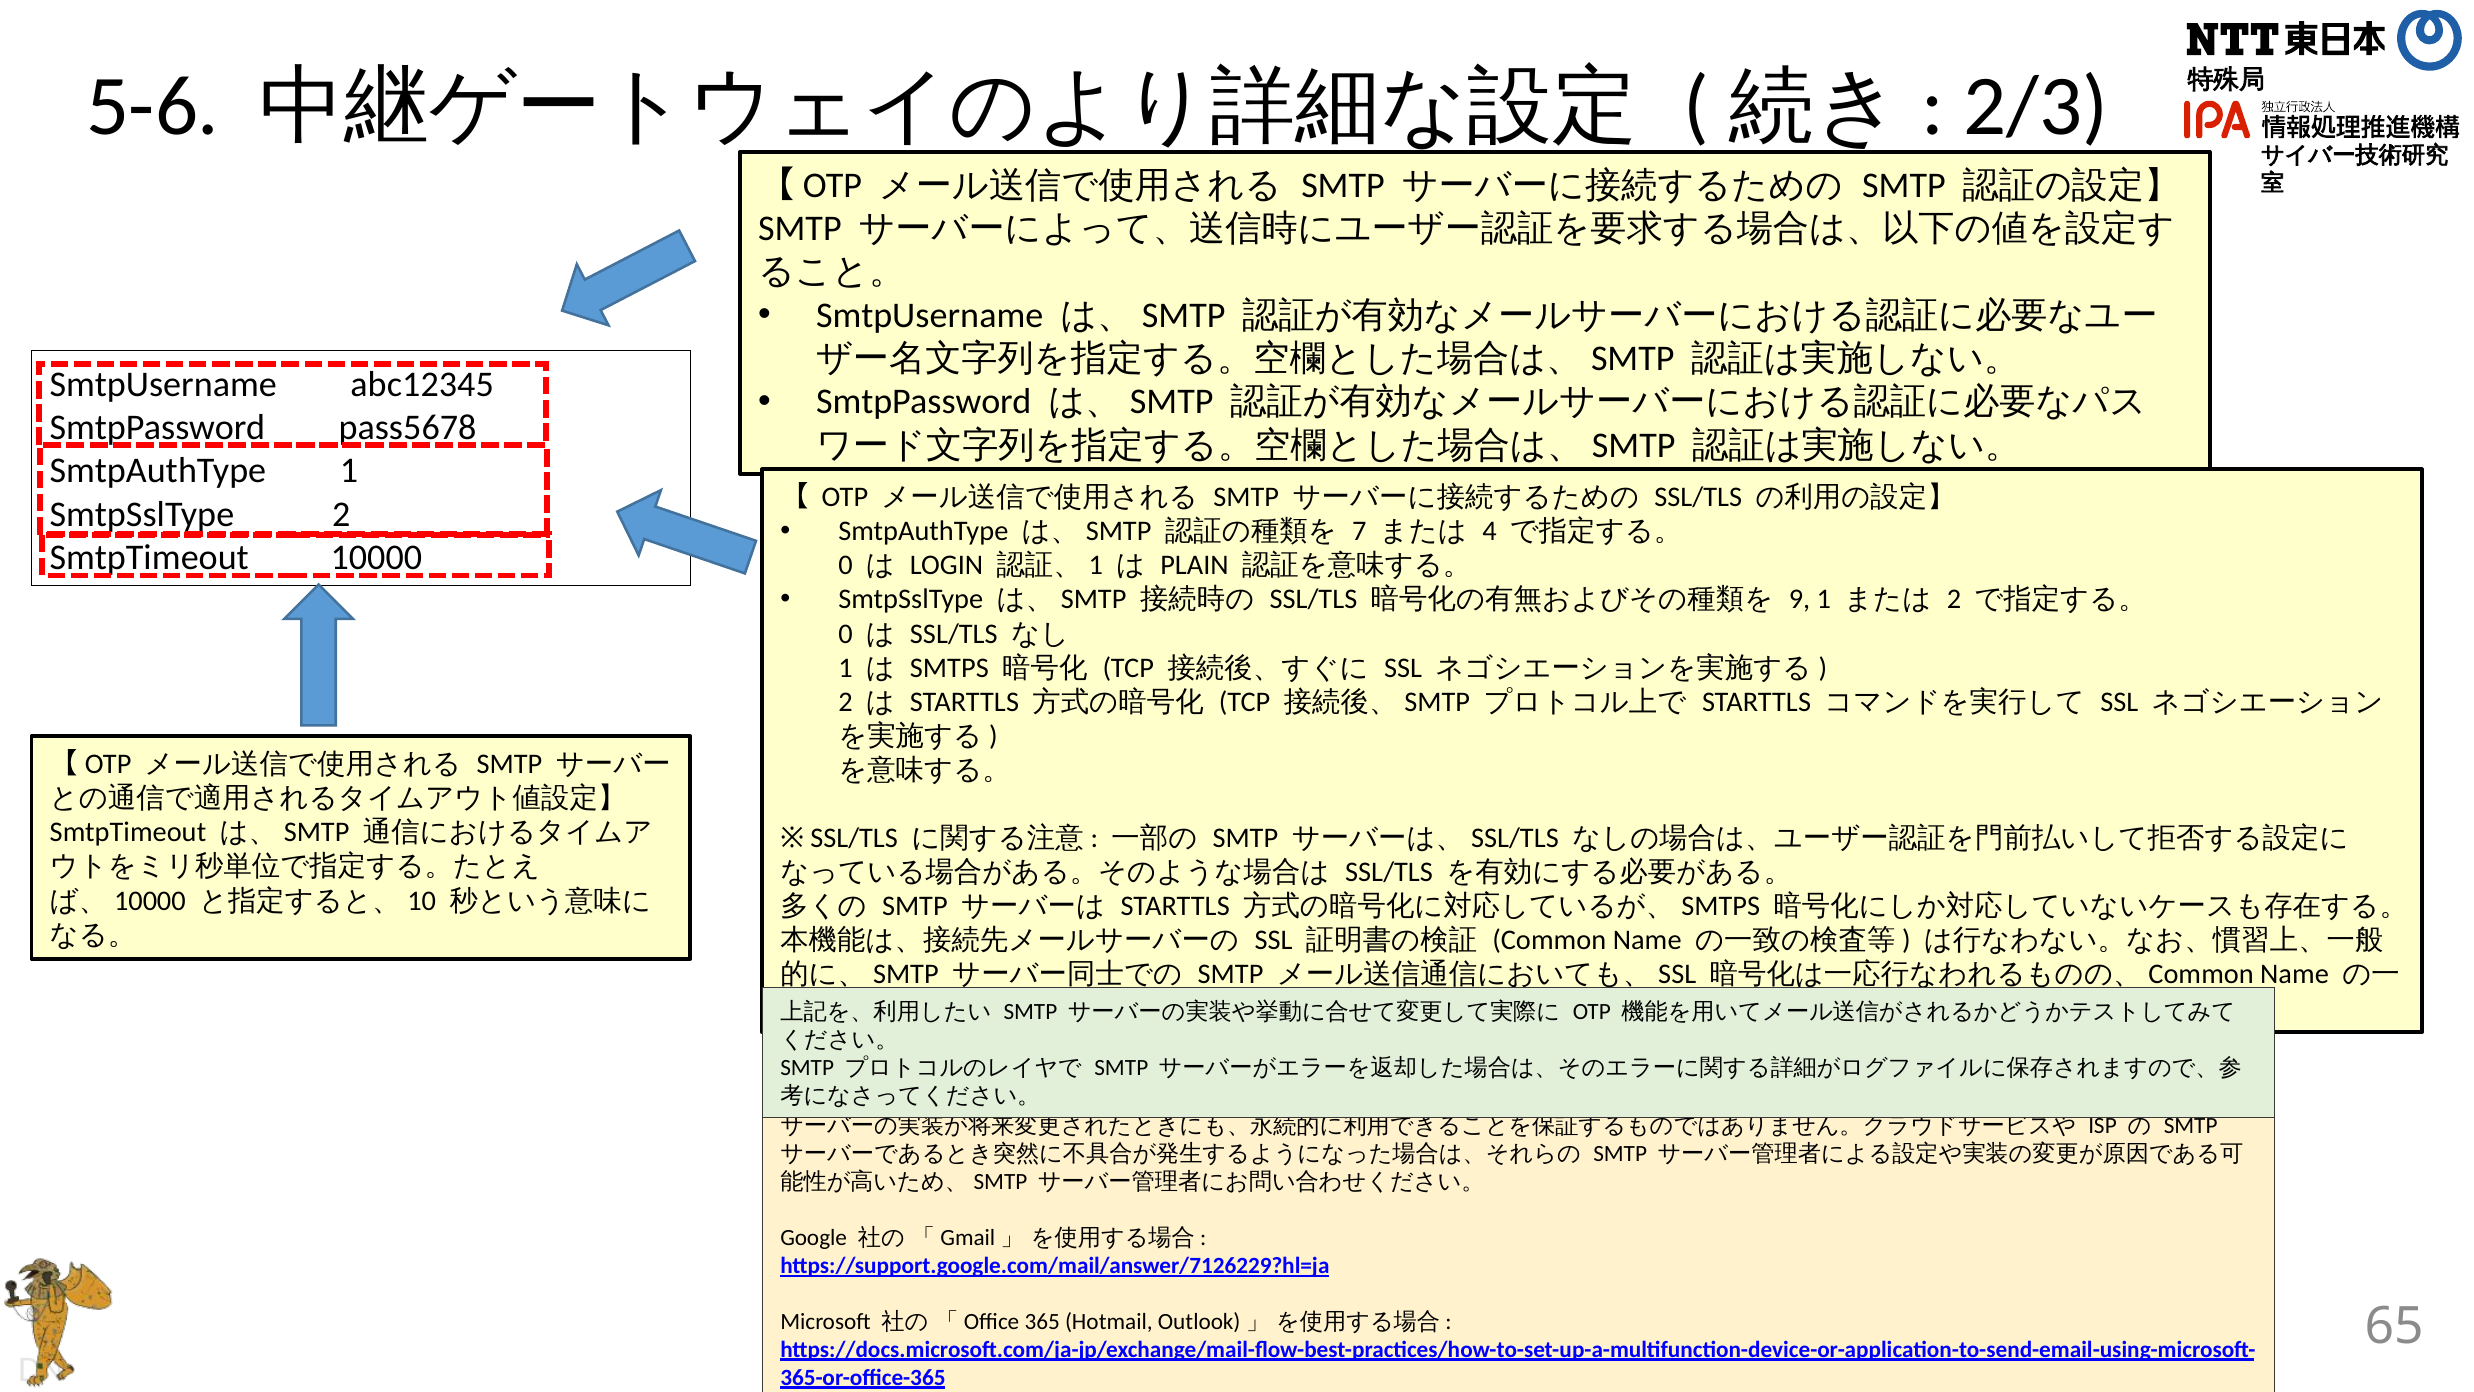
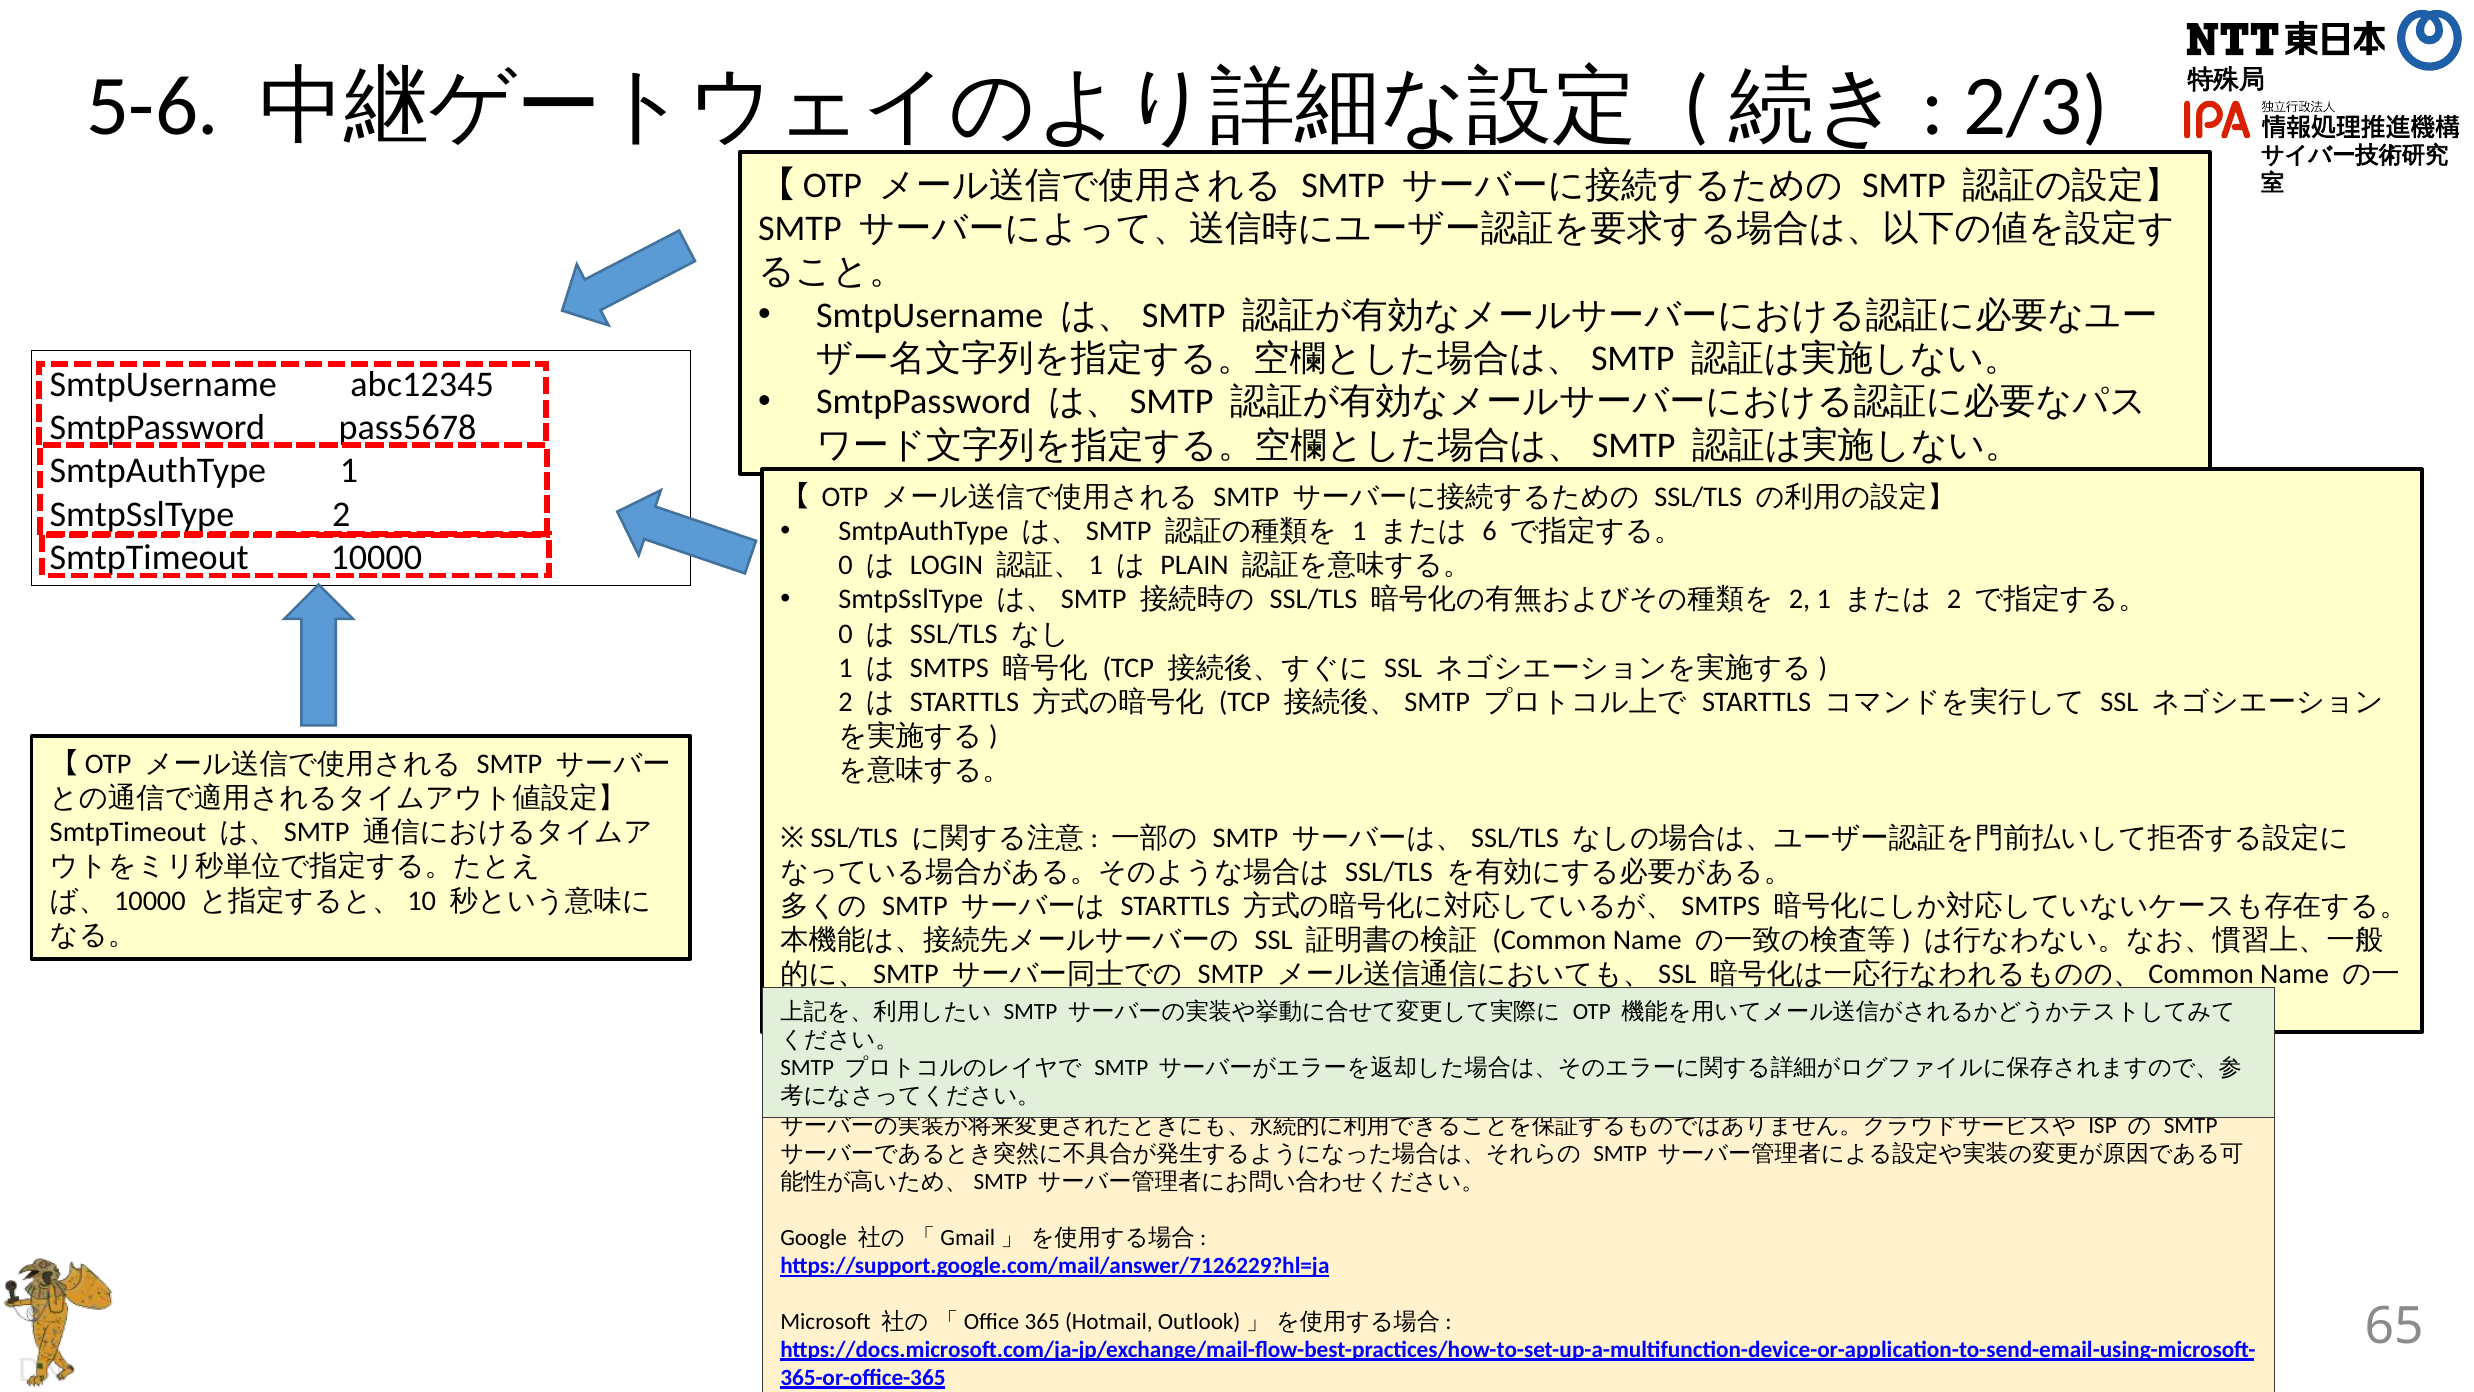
7 at (1359, 531): 7 -> 1
4: 4 -> 6
9 at (1799, 599): 9 -> 2
